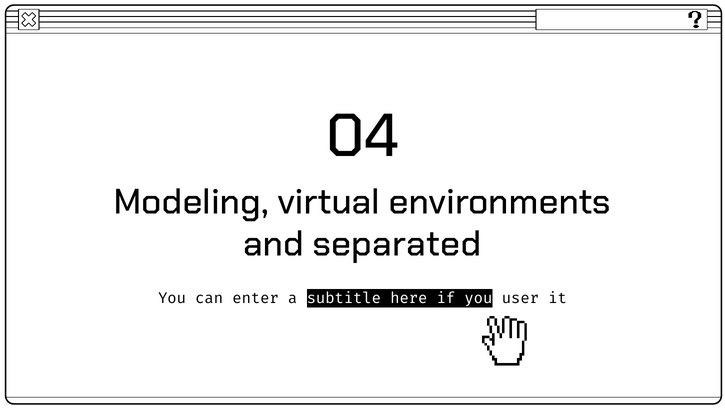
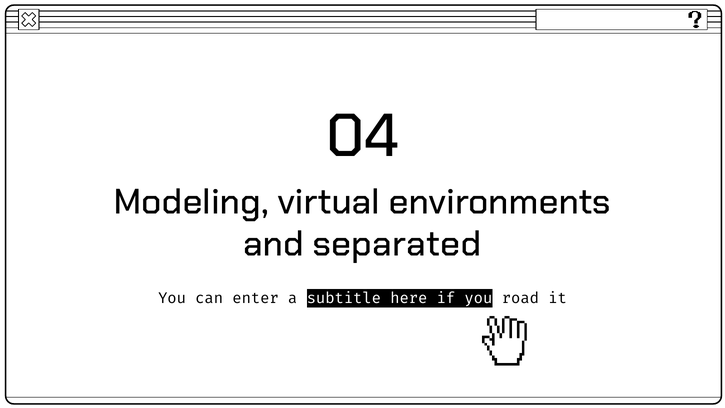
user: user -> road
